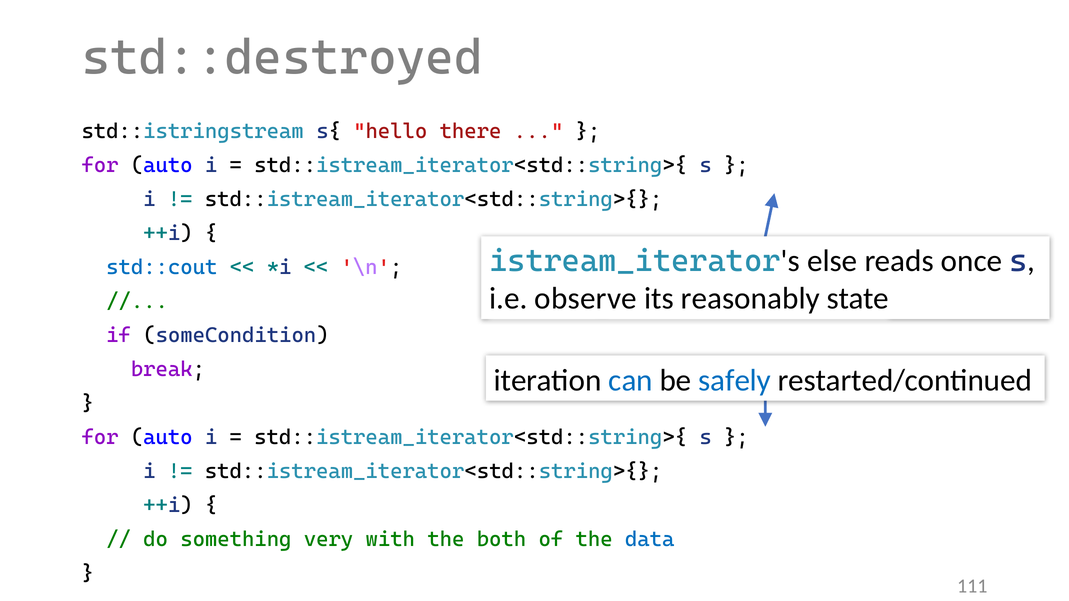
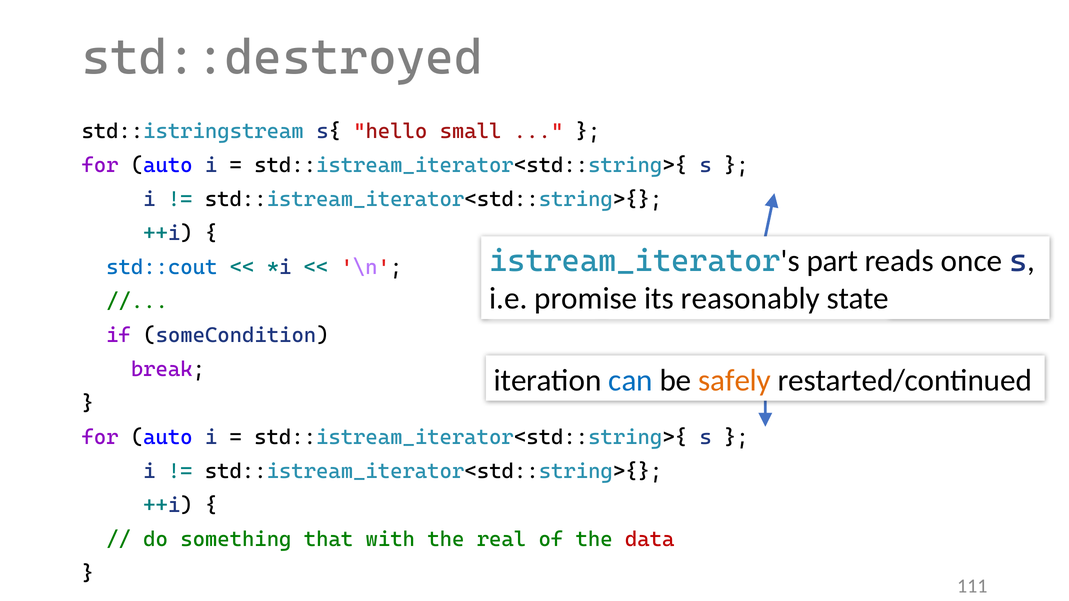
there: there -> small
else: else -> part
observe: observe -> promise
safely colour: blue -> orange
very: very -> that
both: both -> real
data colour: blue -> red
